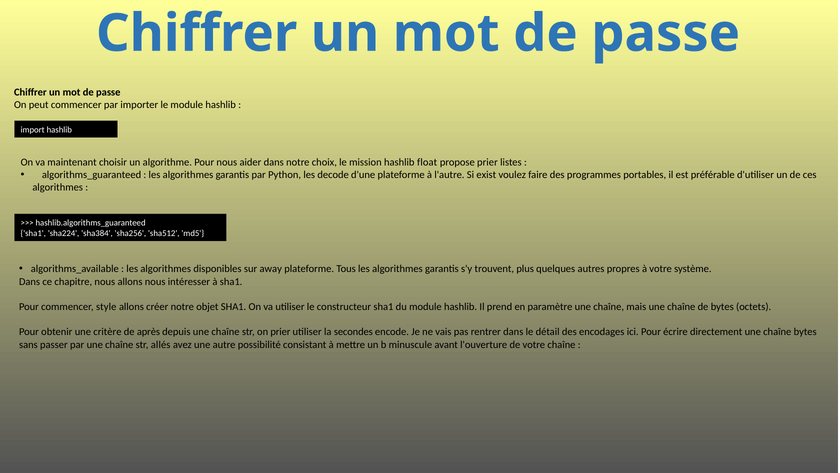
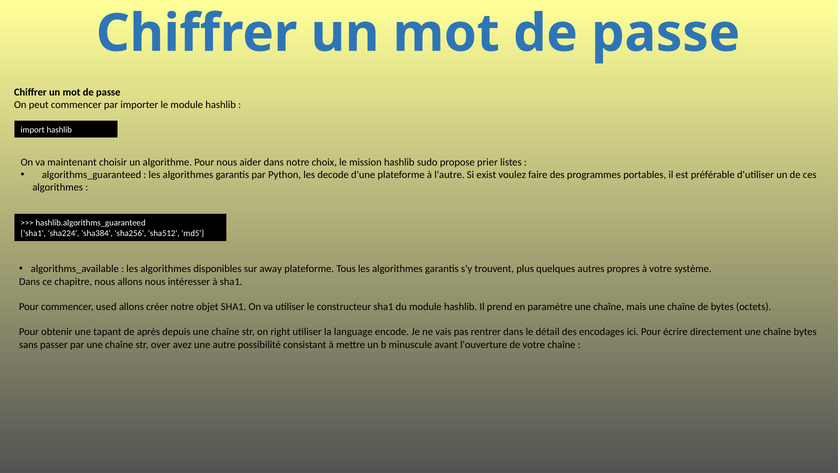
float: float -> sudo
style: style -> used
critère: critère -> tapant
on prier: prier -> right
secondes: secondes -> language
allés: allés -> over
